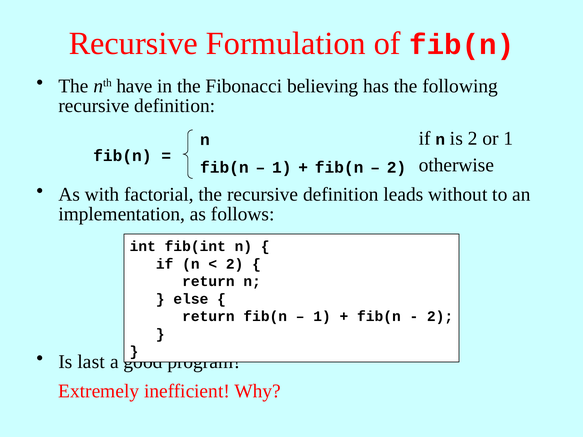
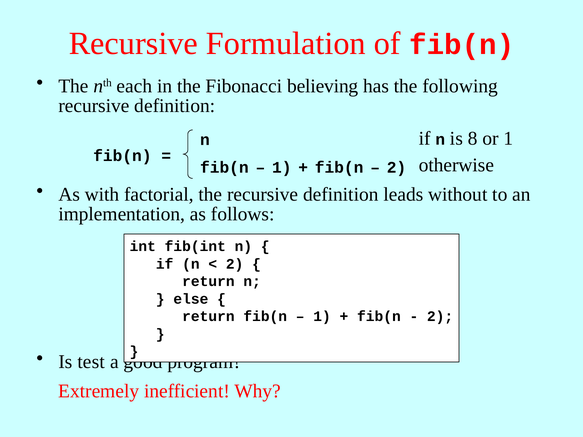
have: have -> each
is 2: 2 -> 8
last: last -> test
